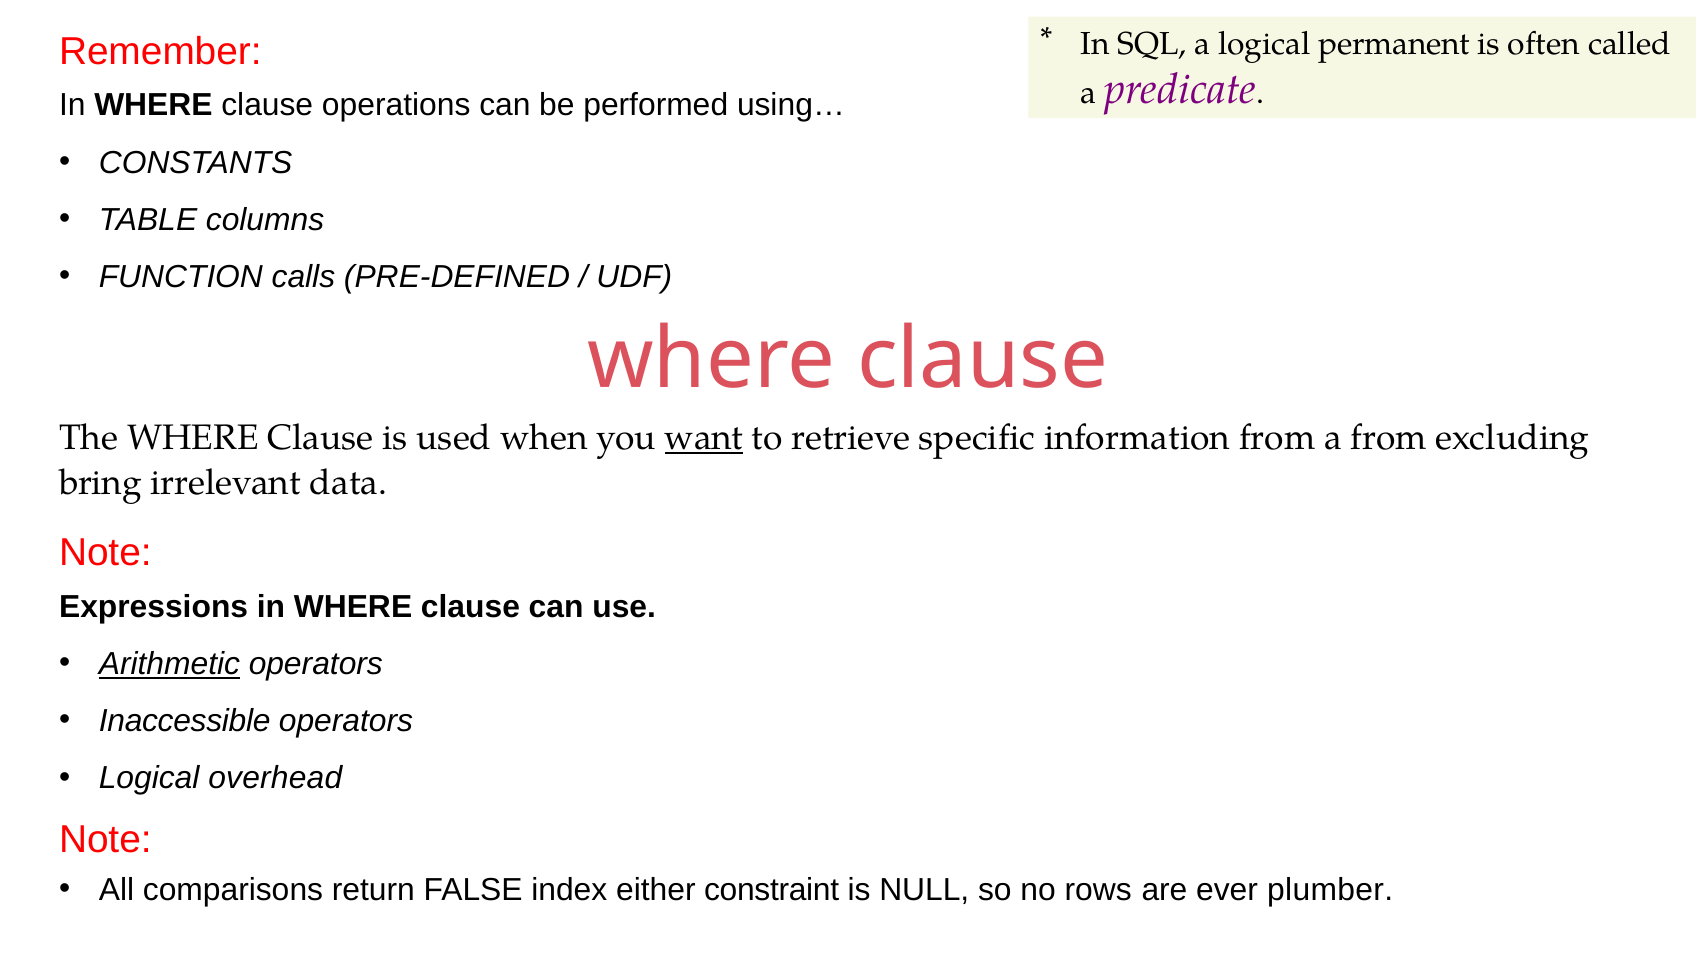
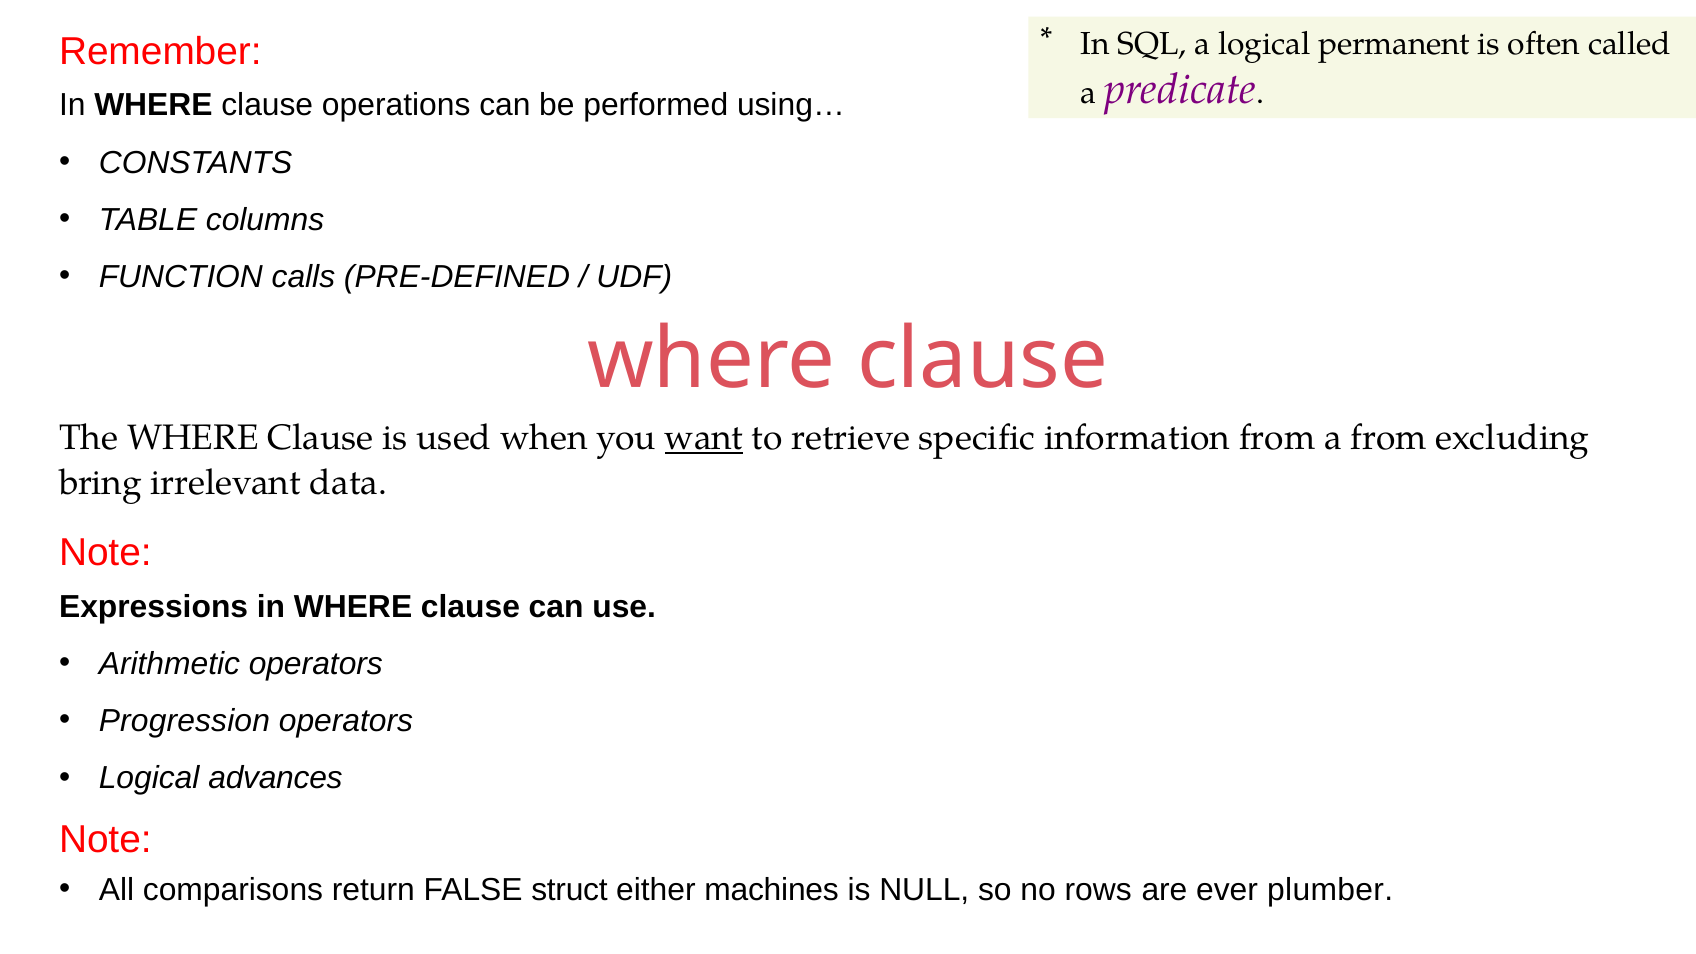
Arithmetic underline: present -> none
Inaccessible: Inaccessible -> Progression
overhead: overhead -> advances
index: index -> struct
constraint: constraint -> machines
